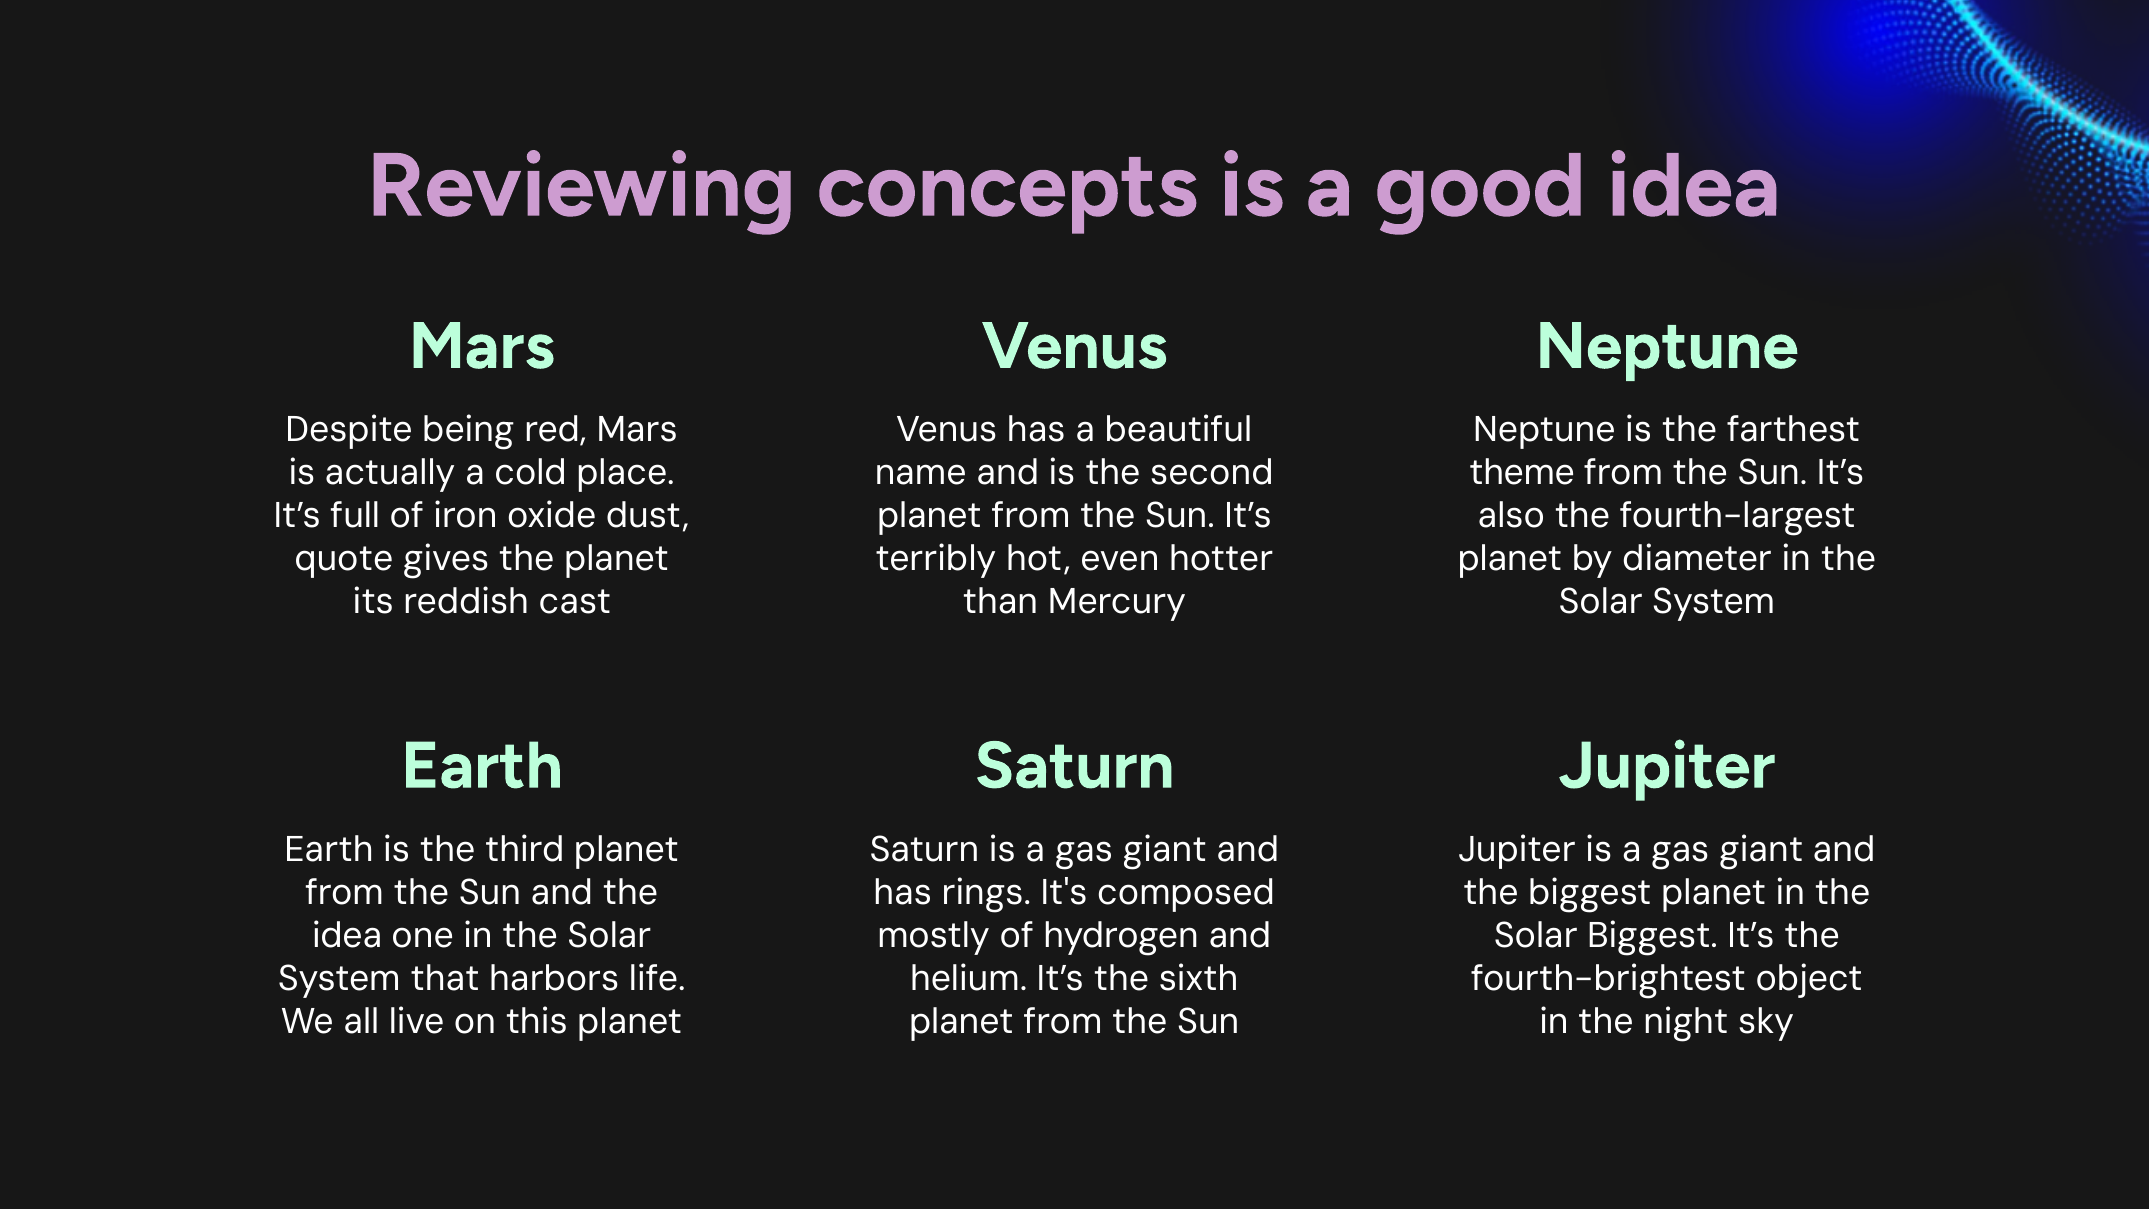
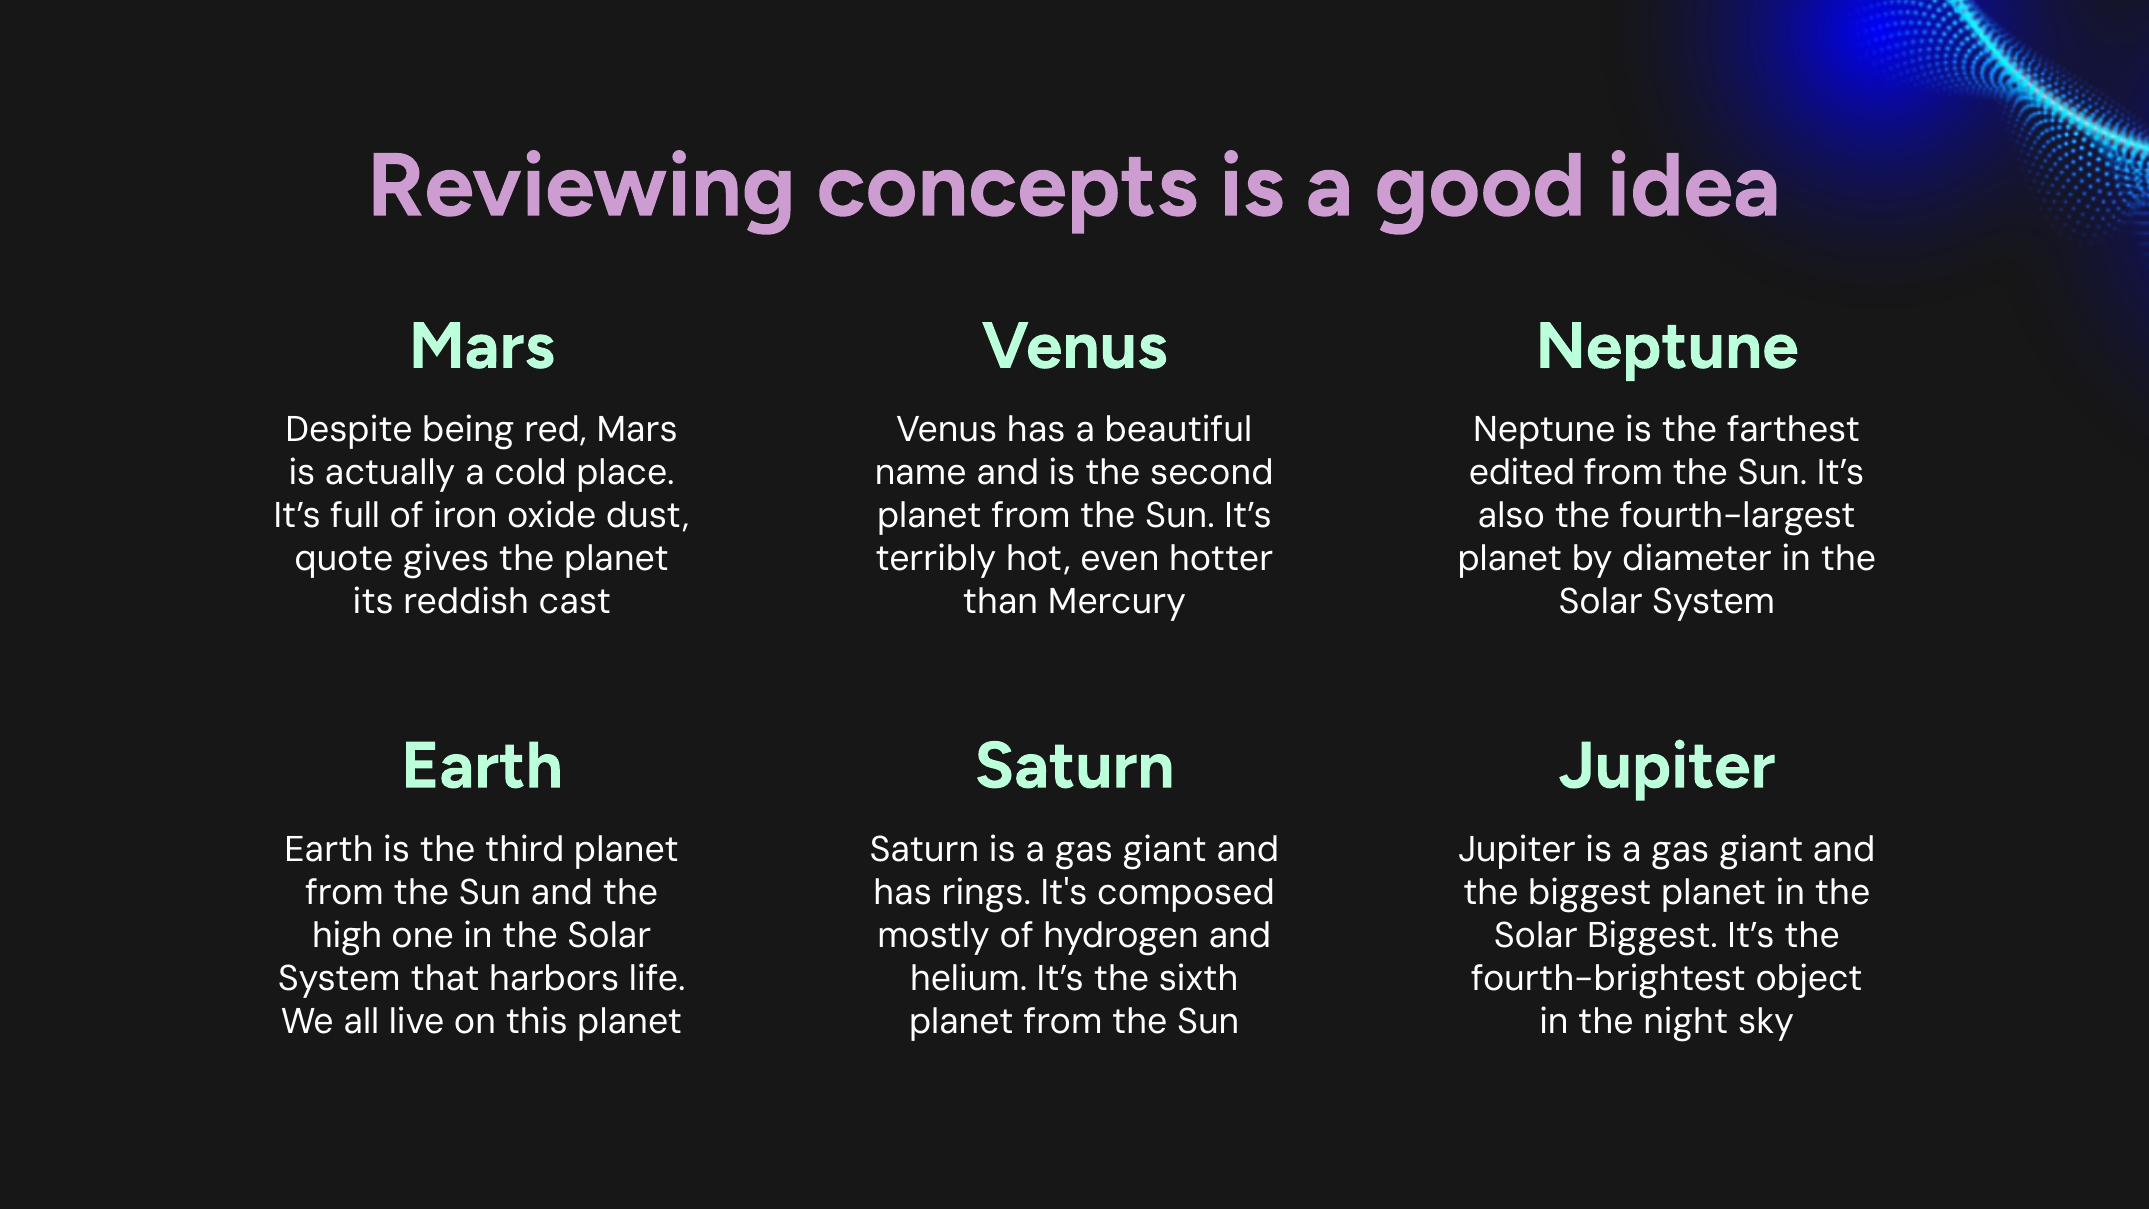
theme: theme -> edited
idea at (347, 936): idea -> high
